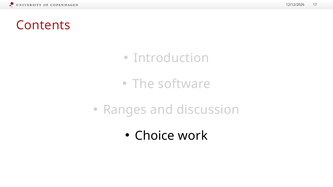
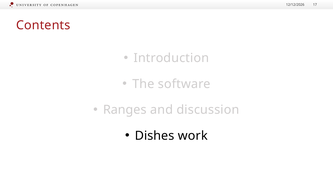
Choice: Choice -> Dishes
